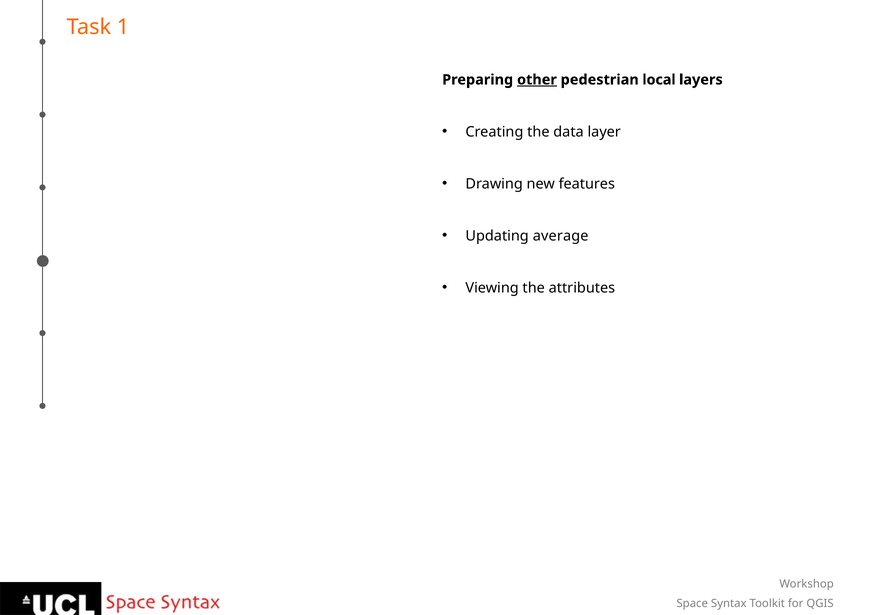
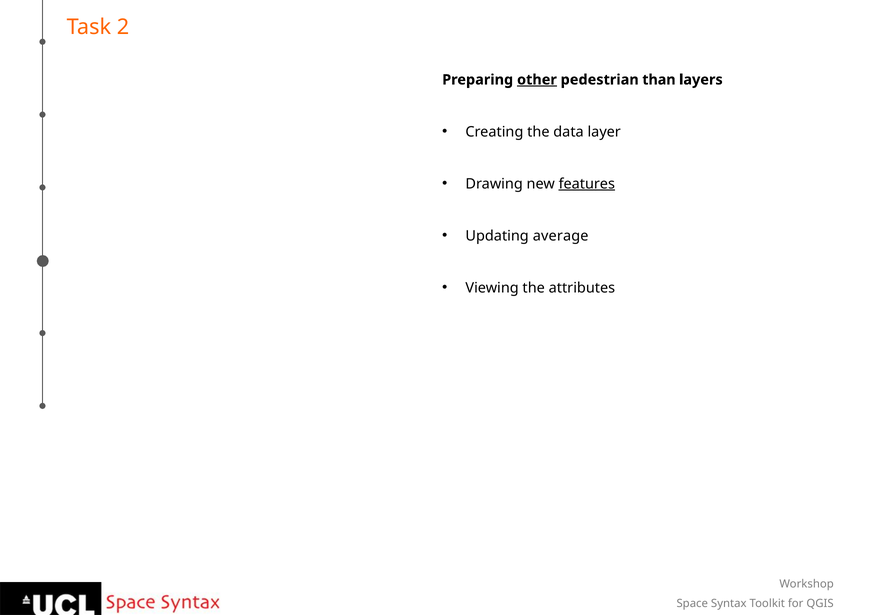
1: 1 -> 2
local: local -> than
features underline: none -> present
